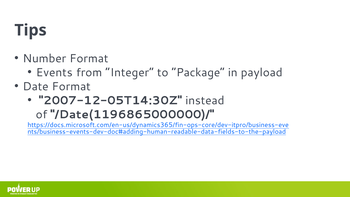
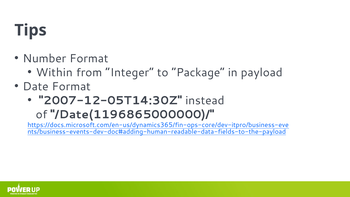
Events: Events -> Within
